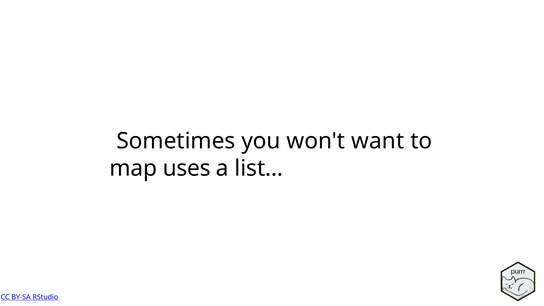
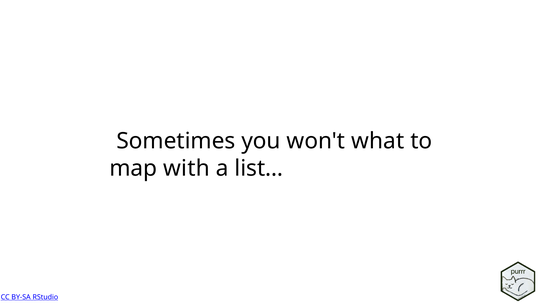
want: want -> what
uses: uses -> with
